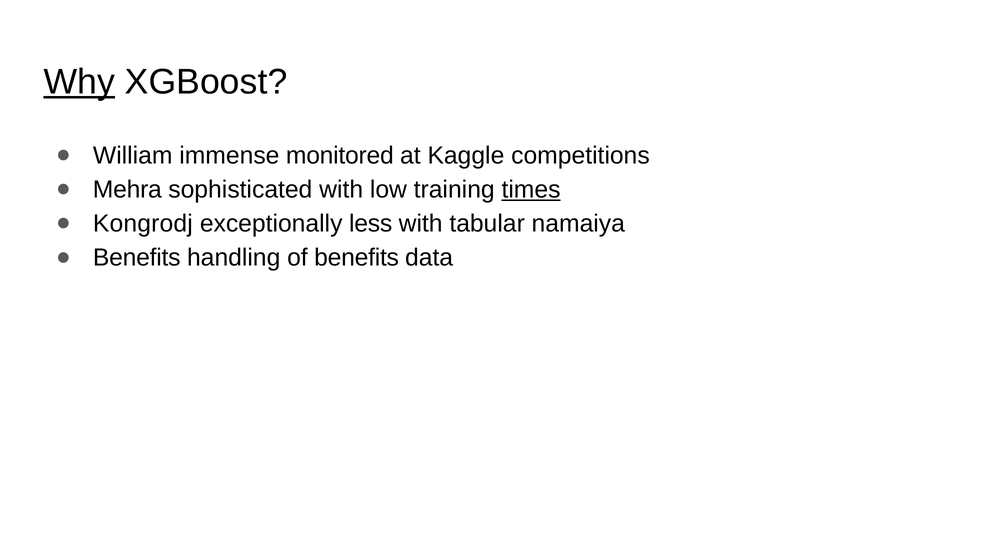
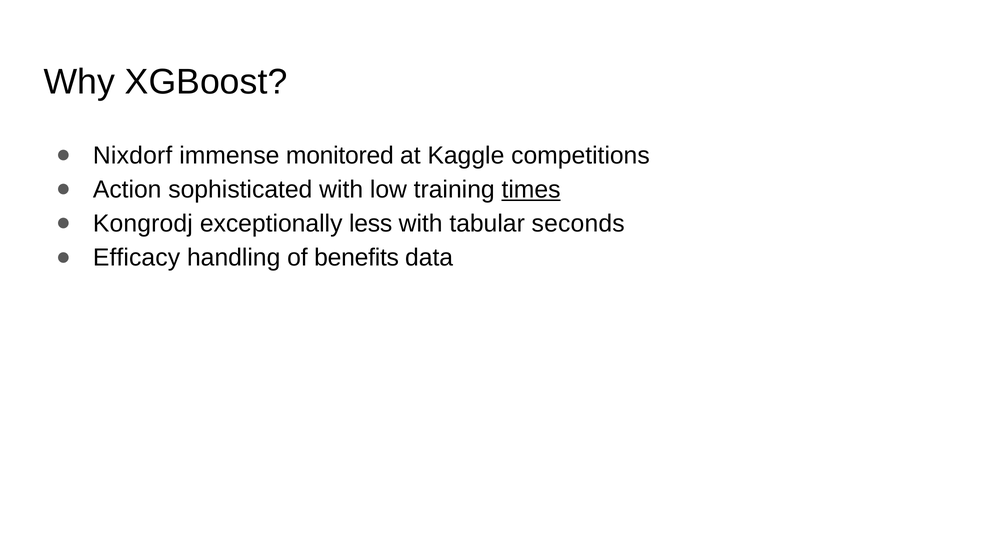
Why underline: present -> none
William: William -> Nixdorf
Mehra: Mehra -> Action
namaiya: namaiya -> seconds
Benefits at (137, 258): Benefits -> Efficacy
